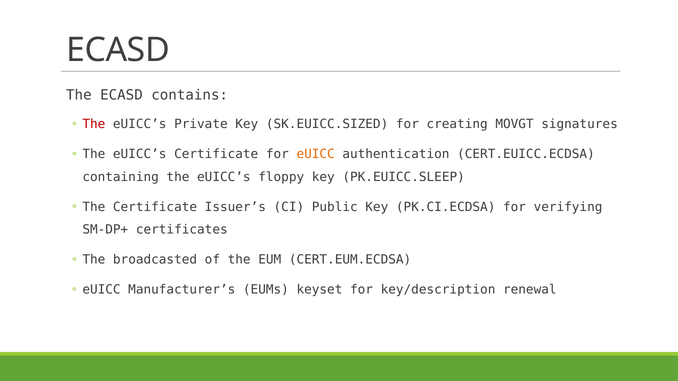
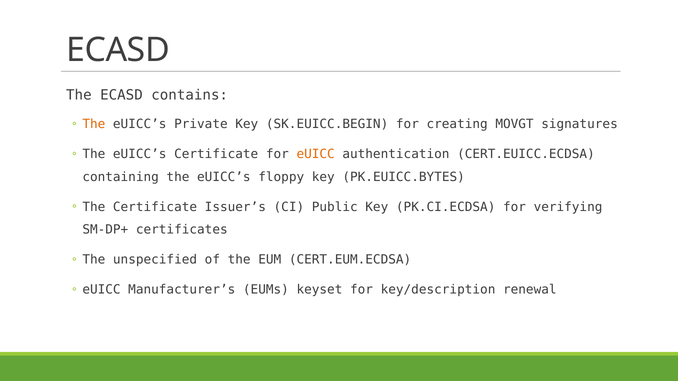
The at (94, 124) colour: red -> orange
SK.EUICC.SIZED: SK.EUICC.SIZED -> SK.EUICC.BEGIN
PK.EUICC.SLEEP: PK.EUICC.SLEEP -> PK.EUICC.BYTES
broadcasted: broadcasted -> unspecified
